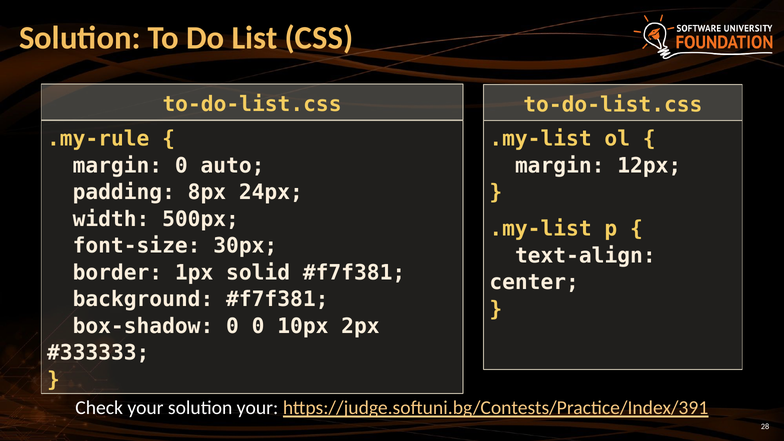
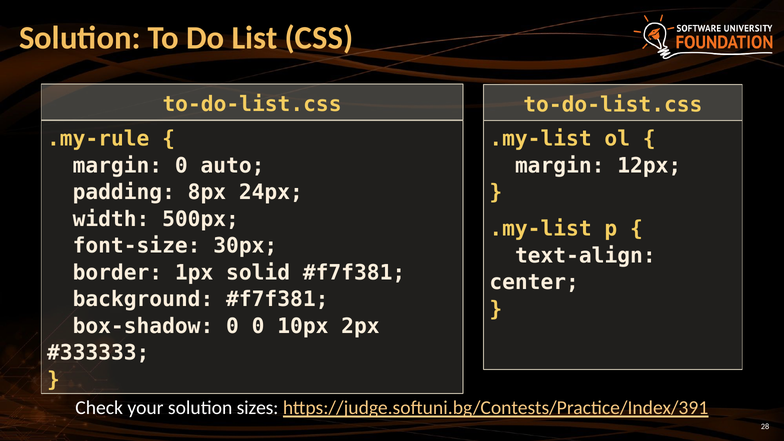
solution your: your -> sizes
